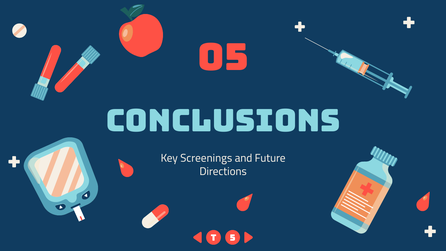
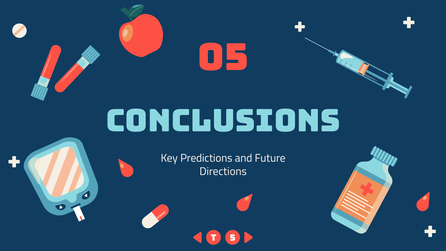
Screenings: Screenings -> Predictions
